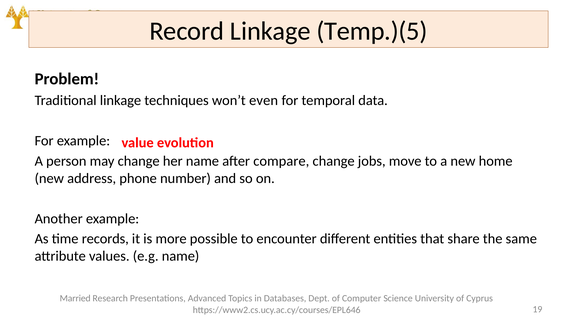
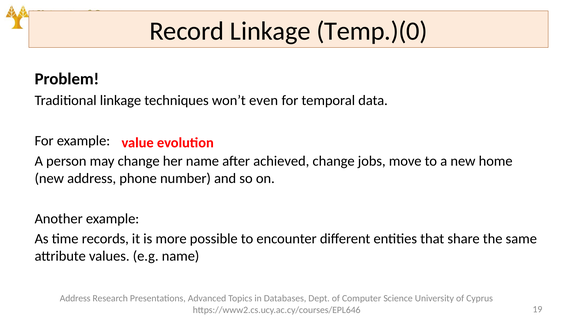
Temp.)(5: Temp.)(5 -> Temp.)(0
compare: compare -> achieved
Married at (75, 299): Married -> Address
